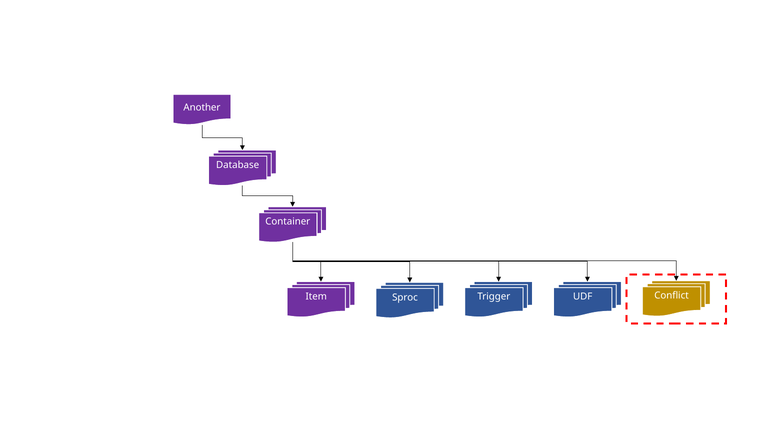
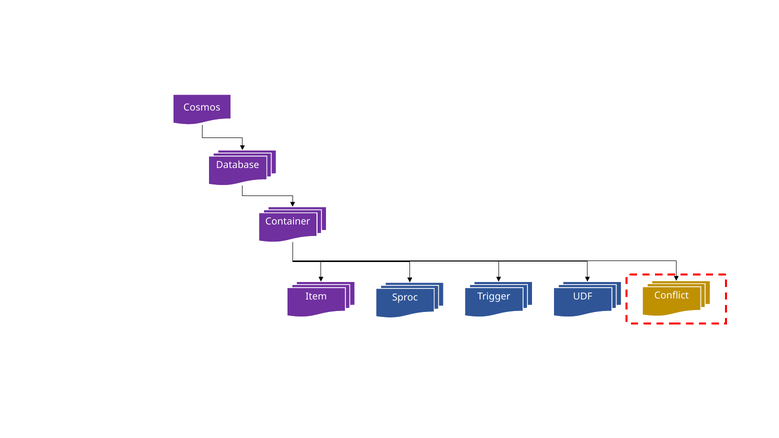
Another: Another -> Cosmos
